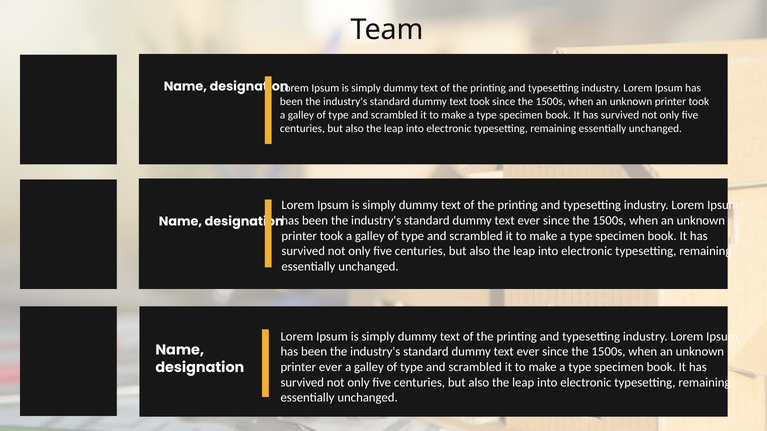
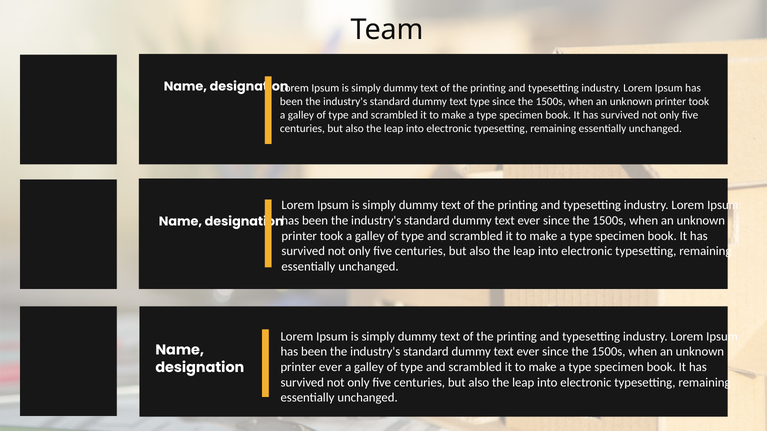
text took: took -> type
